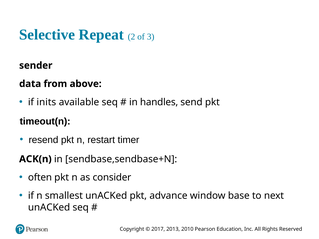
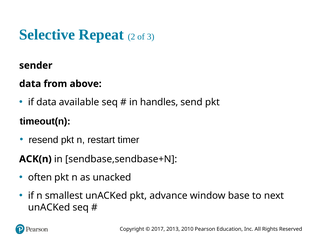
if inits: inits -> data
consider: consider -> unacked
